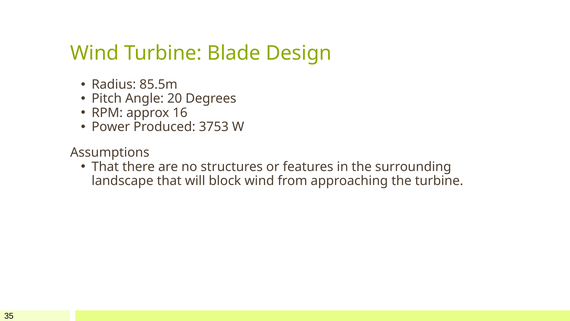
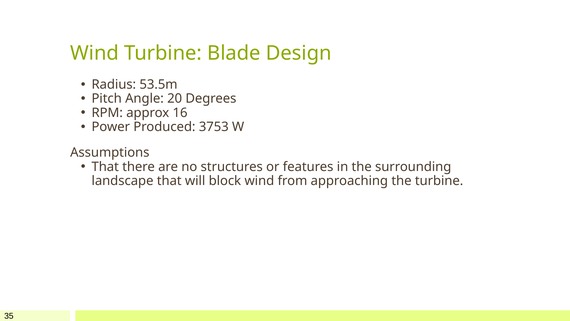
85.5m: 85.5m -> 53.5m
